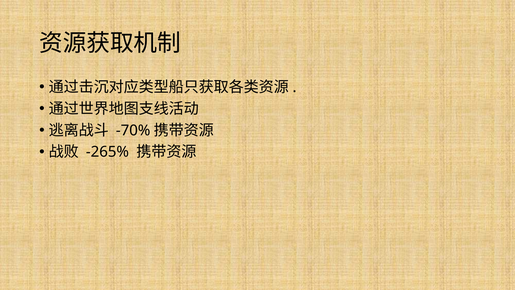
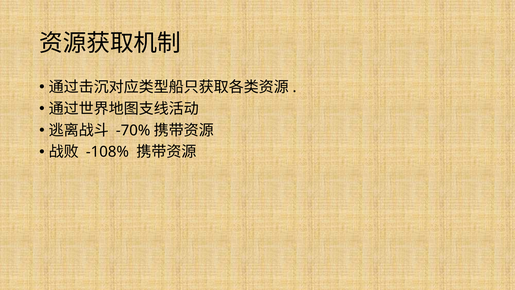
-265%: -265% -> -108%
